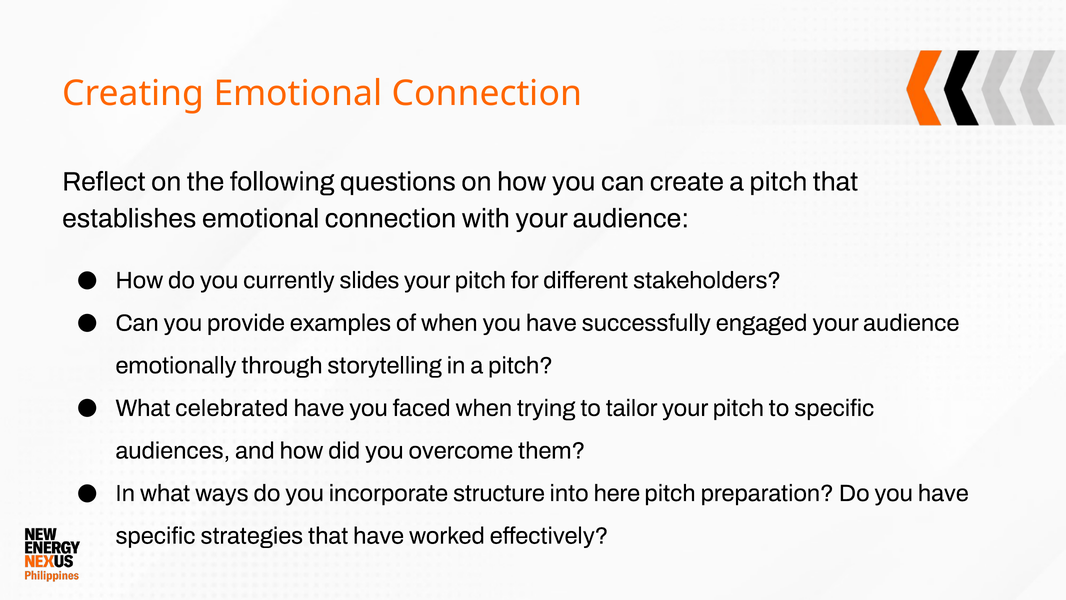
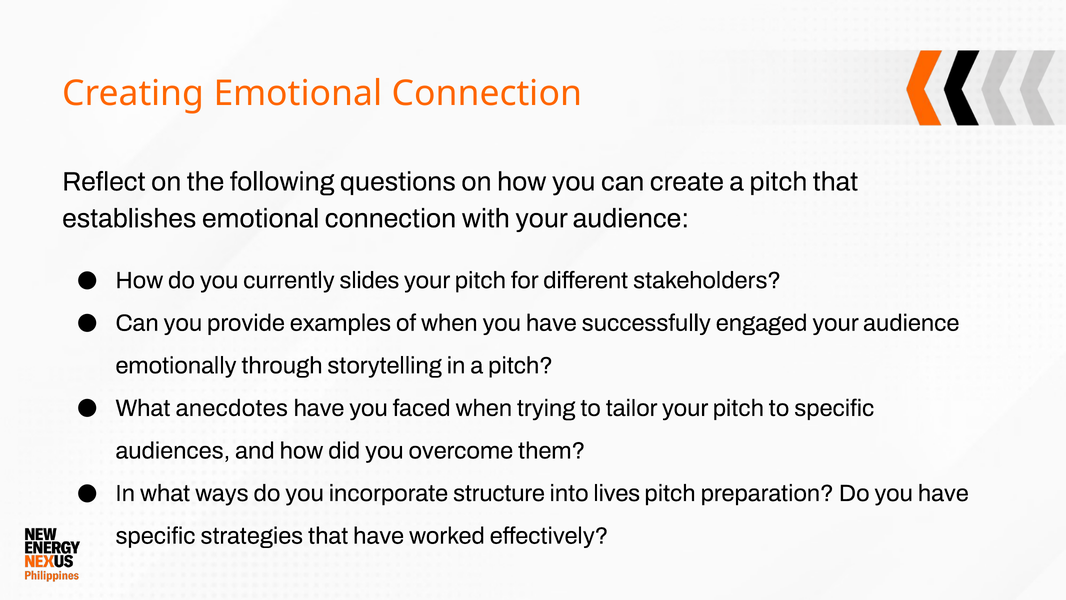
celebrated: celebrated -> anecdotes
here: here -> lives
